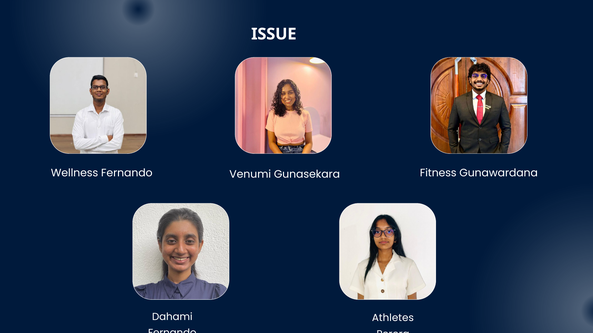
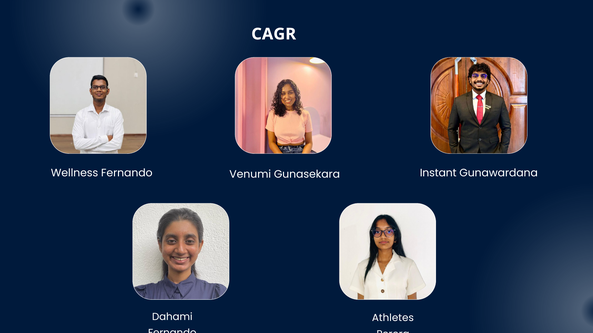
ISSUE: ISSUE -> CAGR
Fitness: Fitness -> Instant
